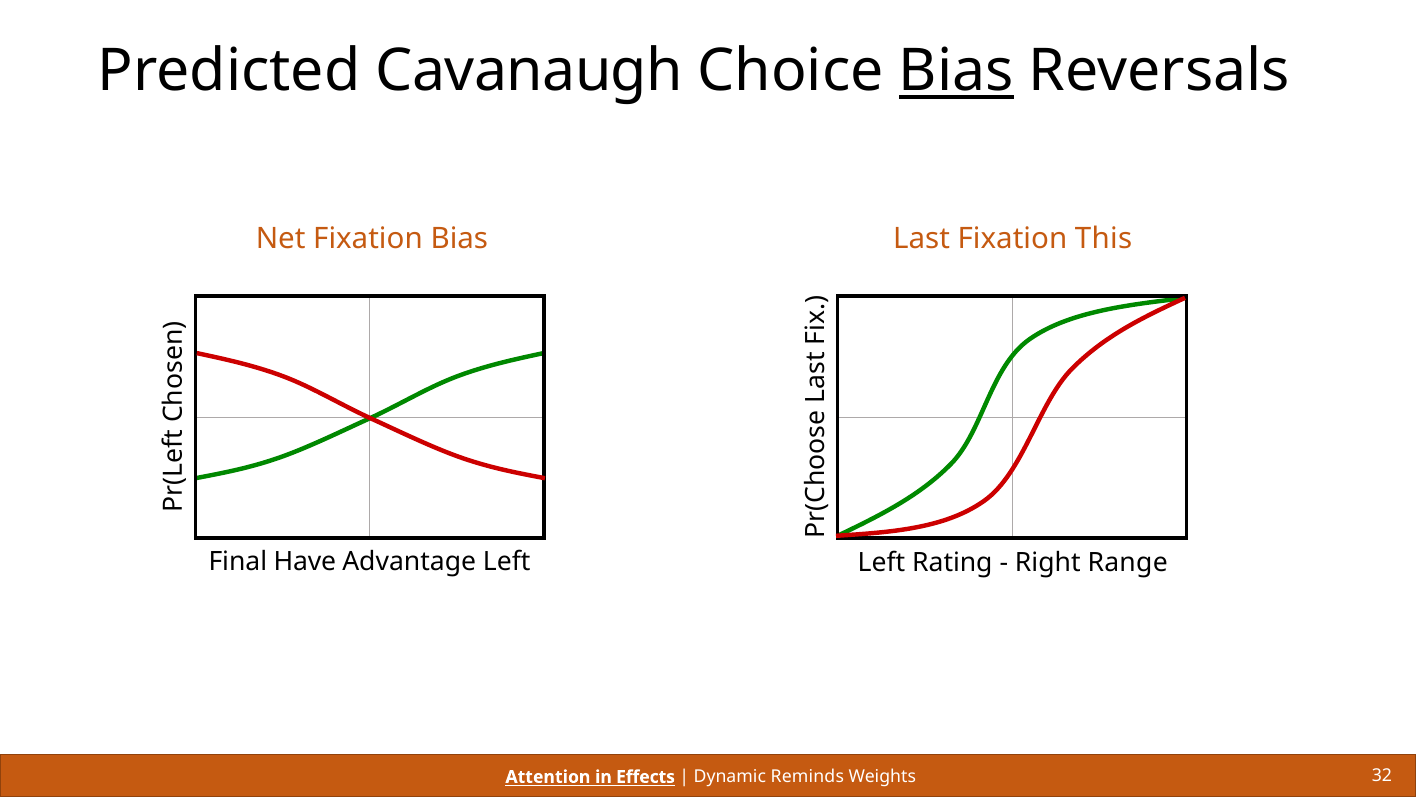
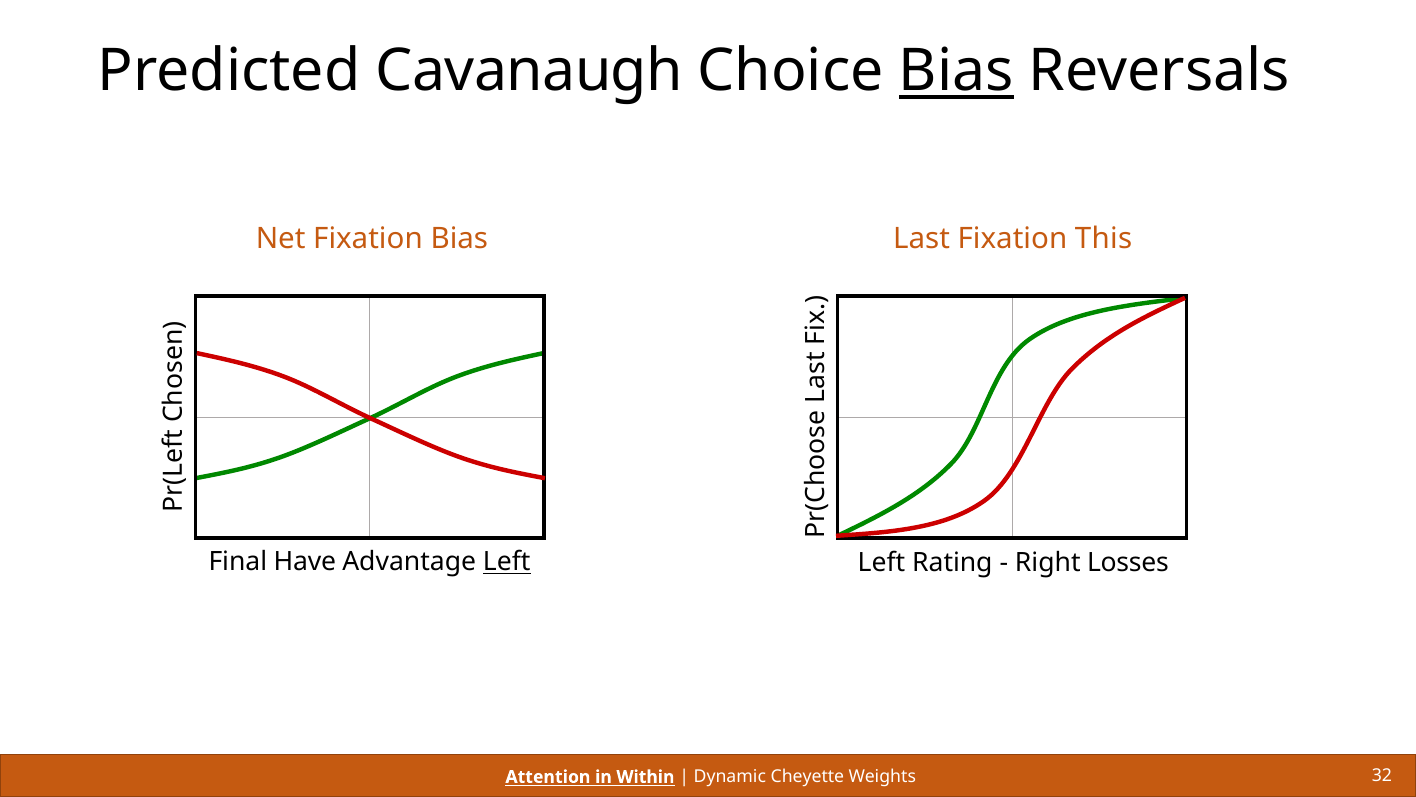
Left at (507, 562) underline: none -> present
Range: Range -> Losses
Effects: Effects -> Within
Reminds: Reminds -> Cheyette
